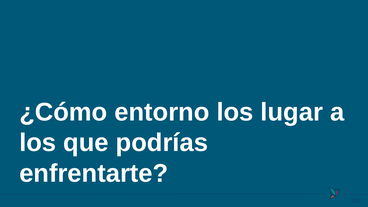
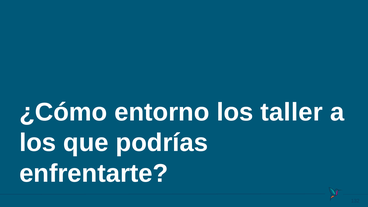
lugar: lugar -> taller
